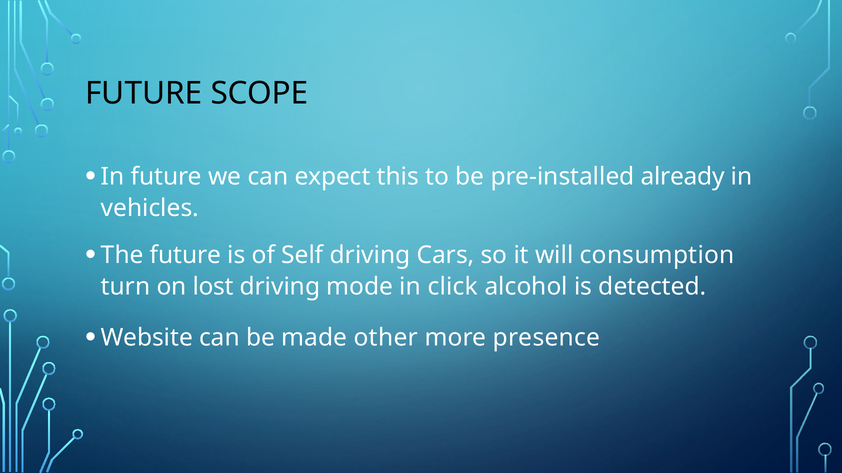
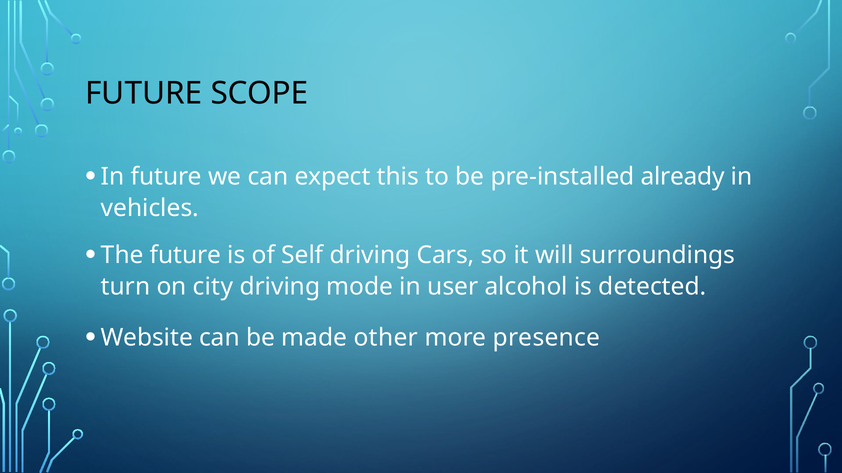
consumption: consumption -> surroundings
lost: lost -> city
click: click -> user
